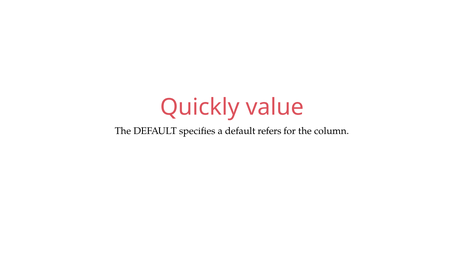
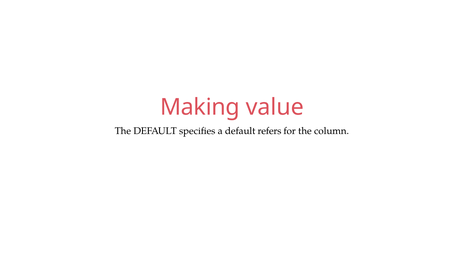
Quickly: Quickly -> Making
